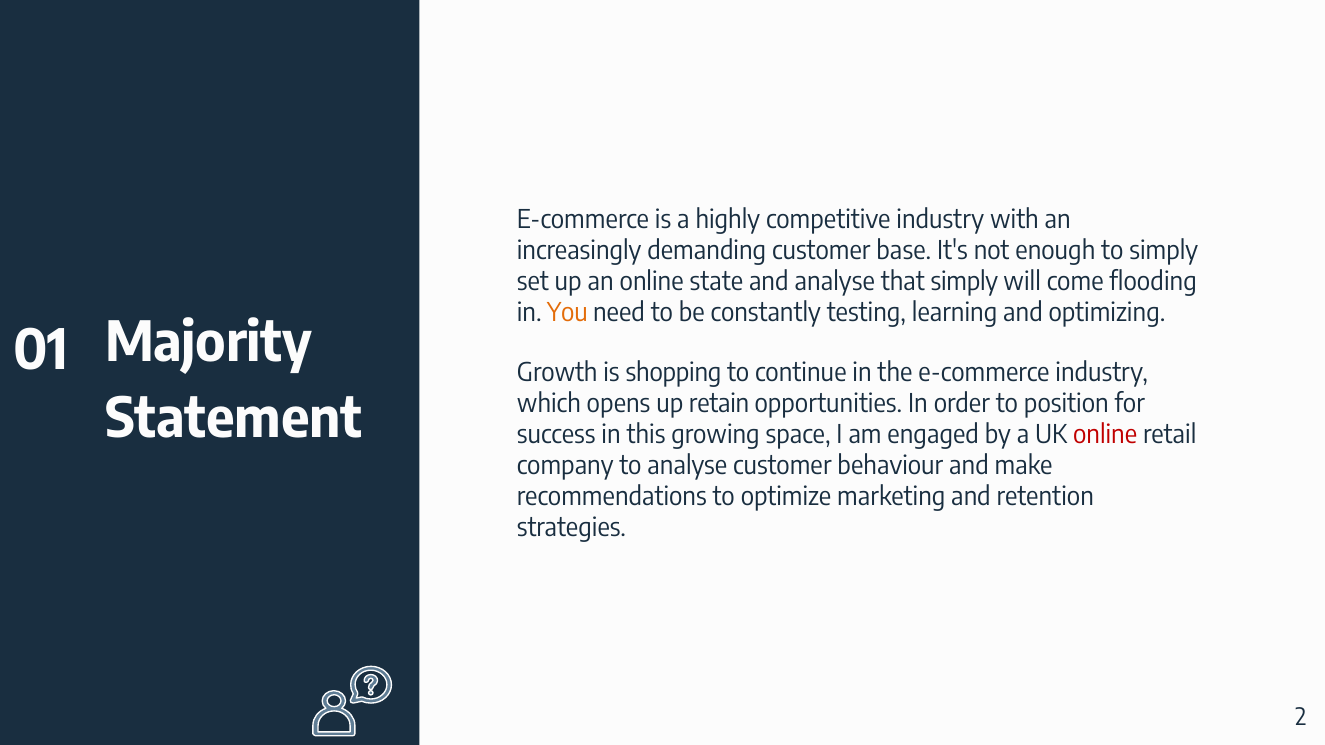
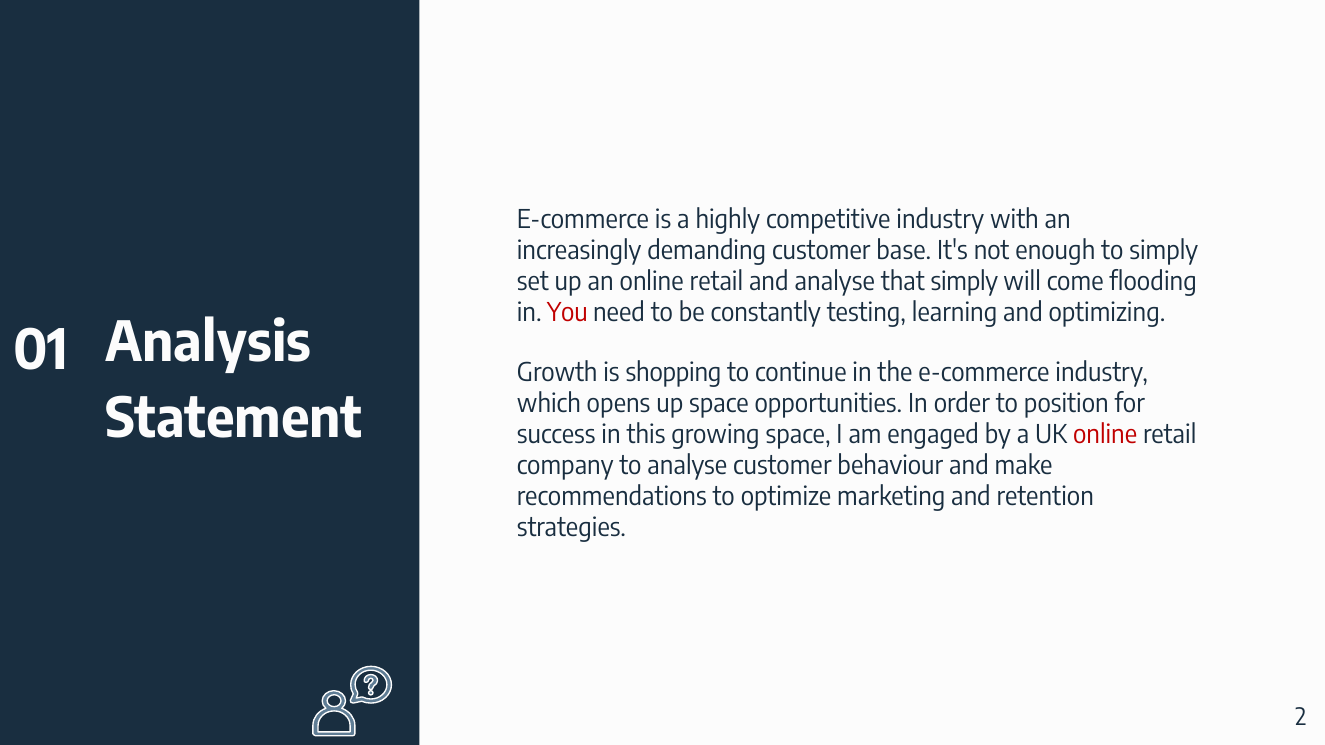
an online state: state -> retail
You colour: orange -> red
Majority: Majority -> Analysis
up retain: retain -> space
